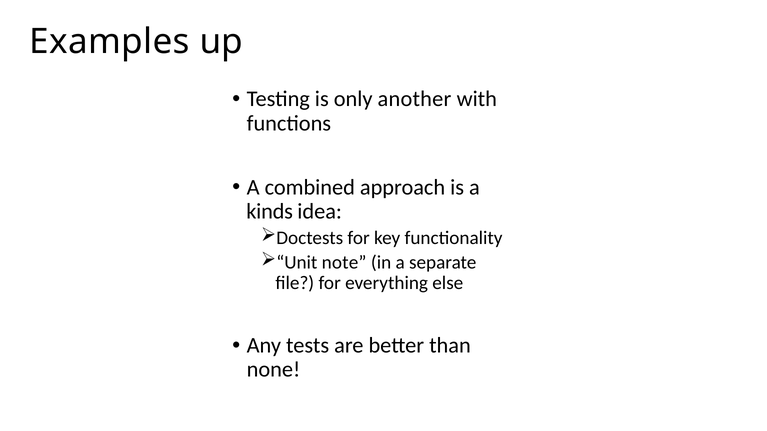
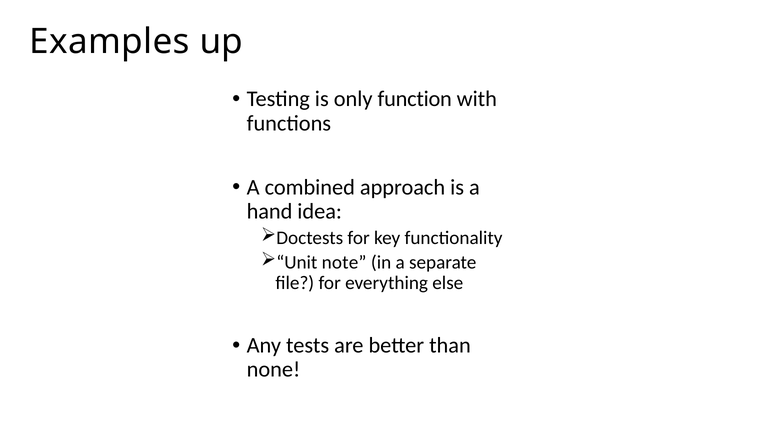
another: another -> function
kinds: kinds -> hand
